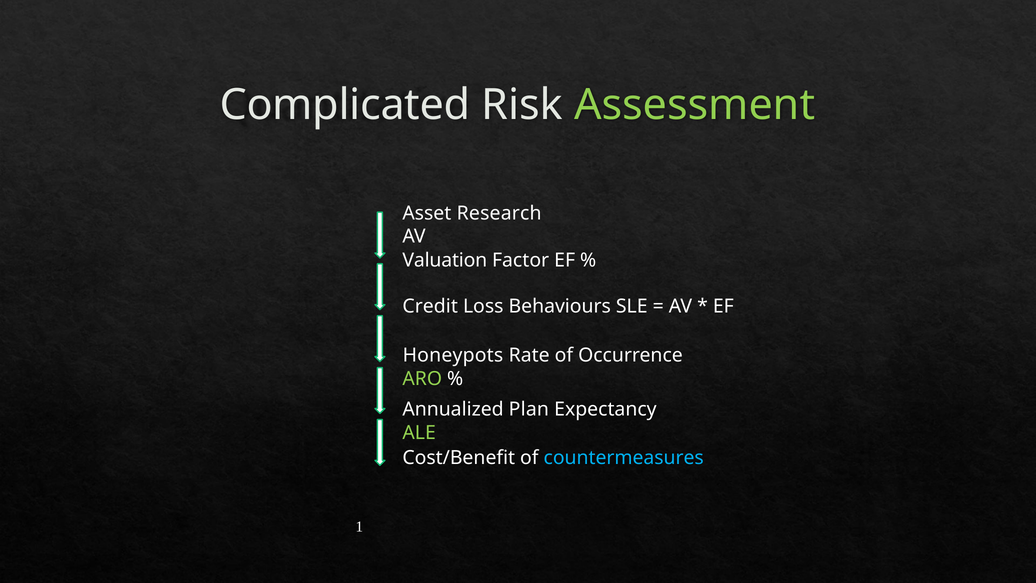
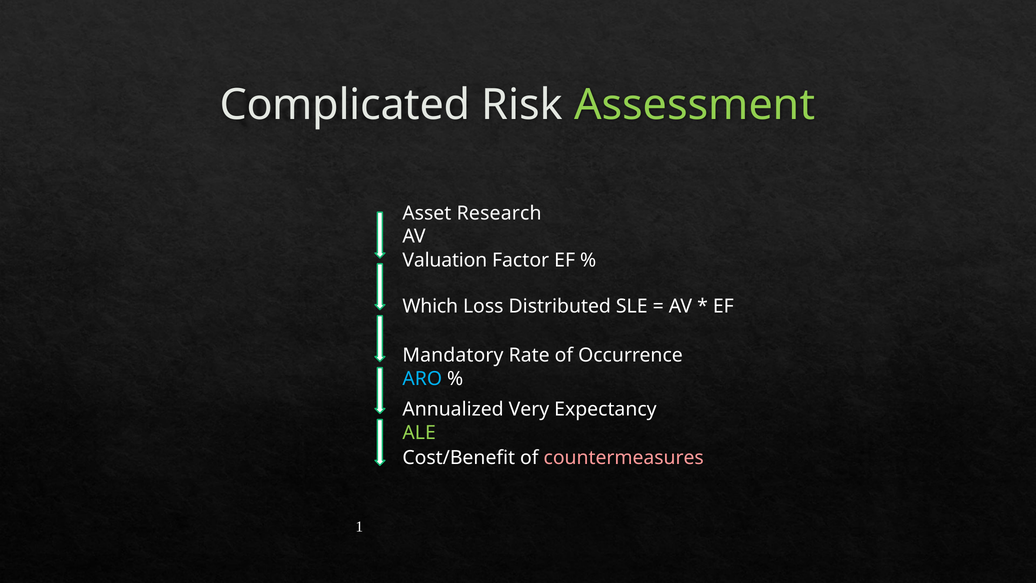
Credit: Credit -> Which
Behaviours: Behaviours -> Distributed
Honeypots: Honeypots -> Mandatory
ARO colour: light green -> light blue
Plan: Plan -> Very
countermeasures colour: light blue -> pink
